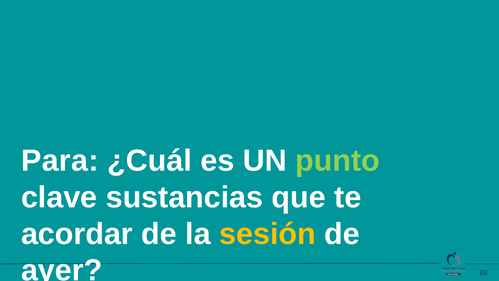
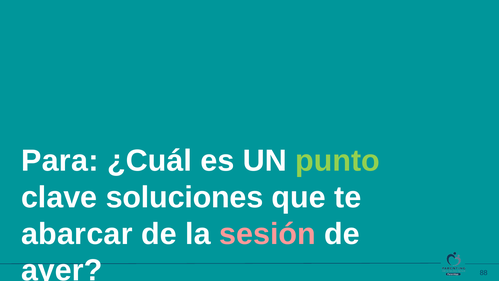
sustancias: sustancias -> soluciones
acordar: acordar -> abarcar
sesión colour: yellow -> pink
